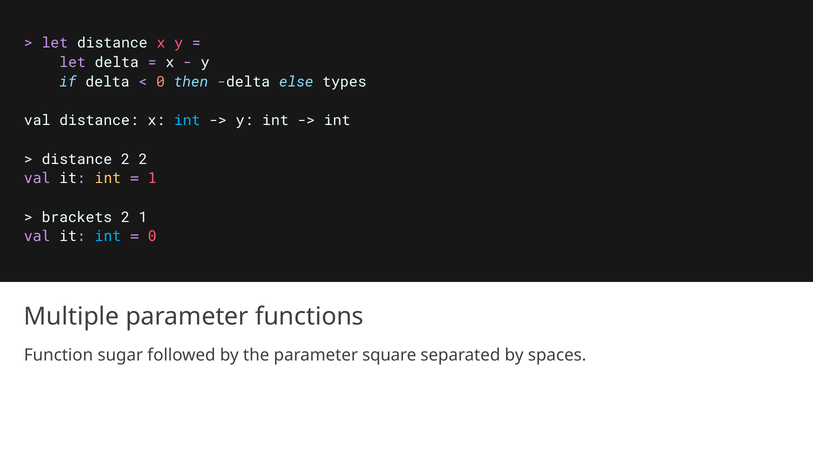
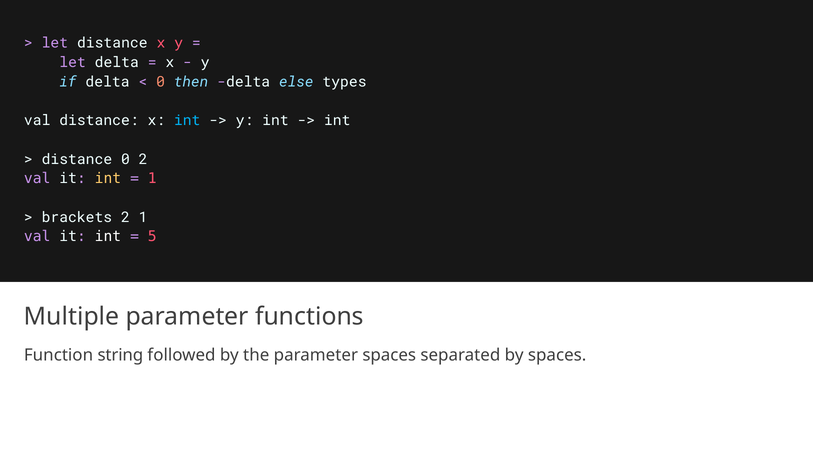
distance 2: 2 -> 0
int at (108, 237) colour: light blue -> white
0 at (152, 237): 0 -> 5
sugar: sugar -> string
parameter square: square -> spaces
